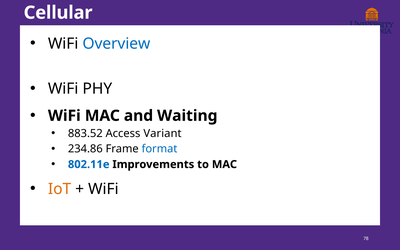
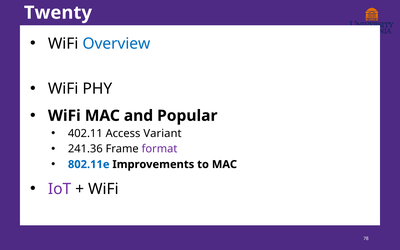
Cellular: Cellular -> Twenty
Waiting: Waiting -> Popular
883.52: 883.52 -> 402.11
234.86: 234.86 -> 241.36
format colour: blue -> purple
IoT colour: orange -> purple
